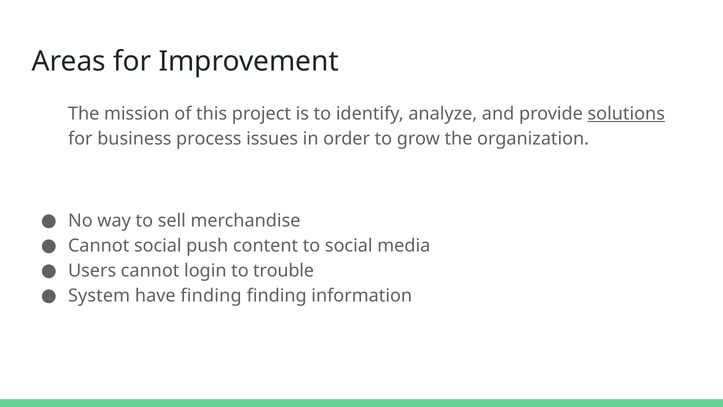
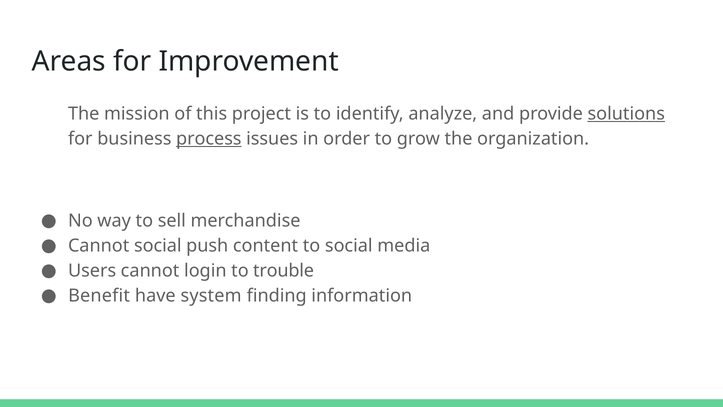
process underline: none -> present
System: System -> Benefit
have finding: finding -> system
